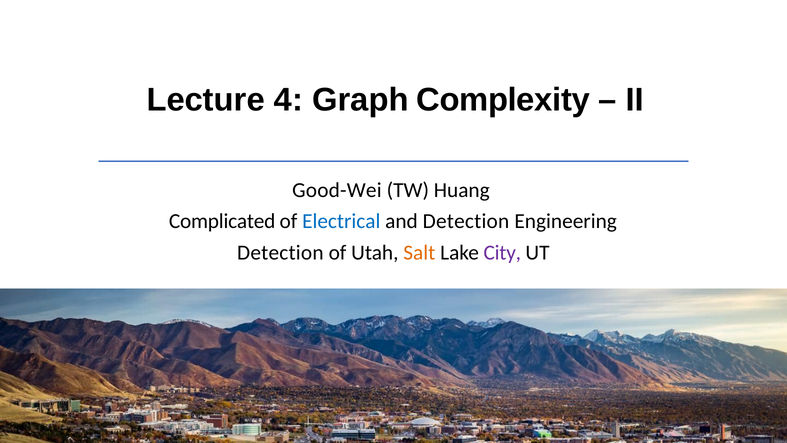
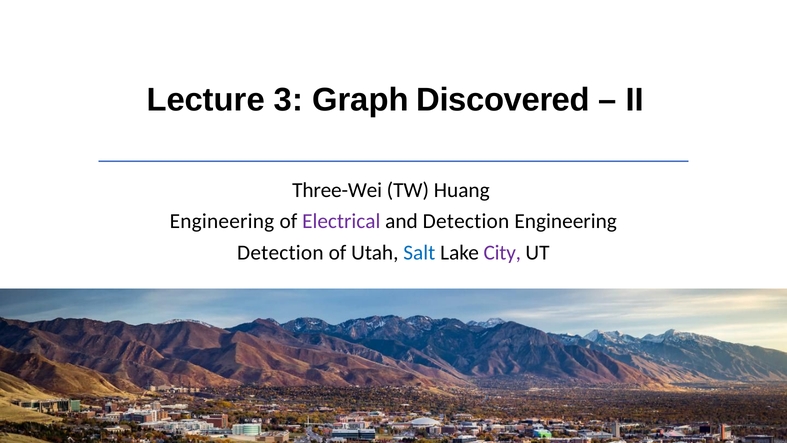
4: 4 -> 3
Complexity: Complexity -> Discovered
Good-Wei: Good-Wei -> Three-Wei
Complicated at (222, 221): Complicated -> Engineering
Electrical colour: blue -> purple
Salt colour: orange -> blue
